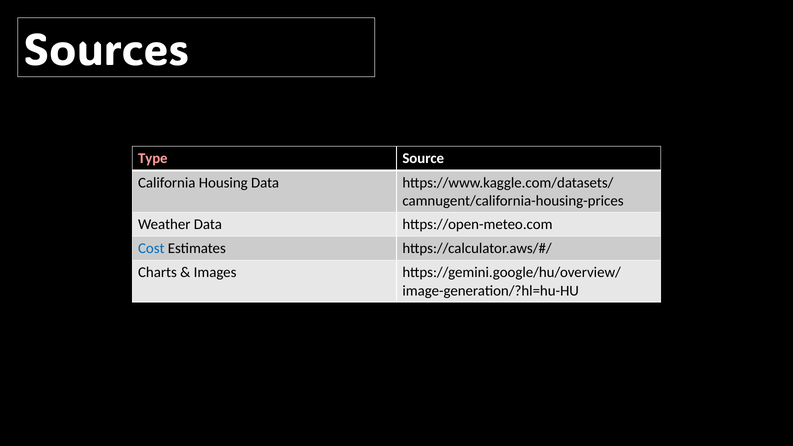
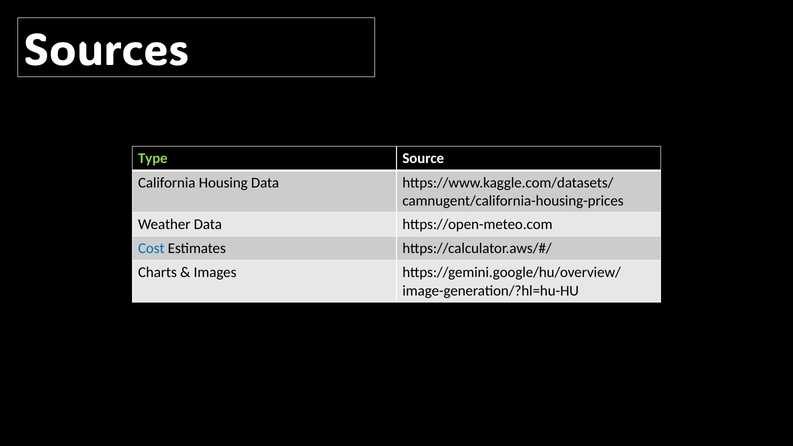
Type colour: pink -> light green
